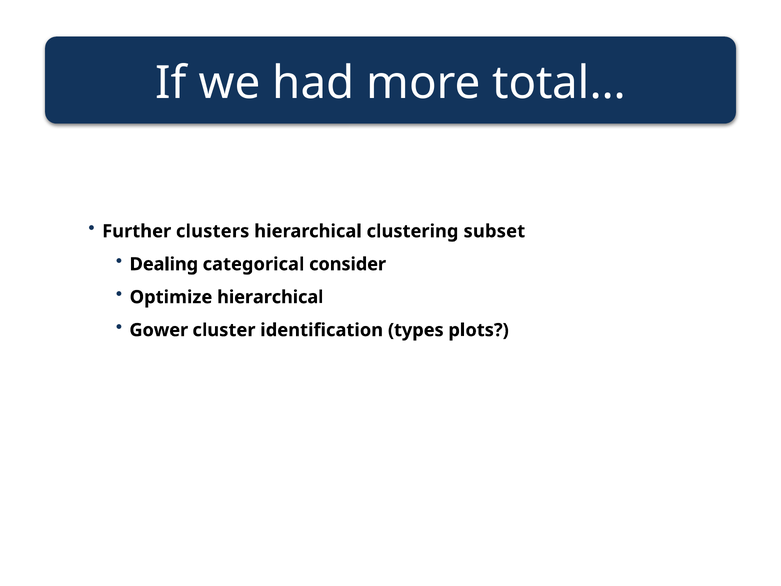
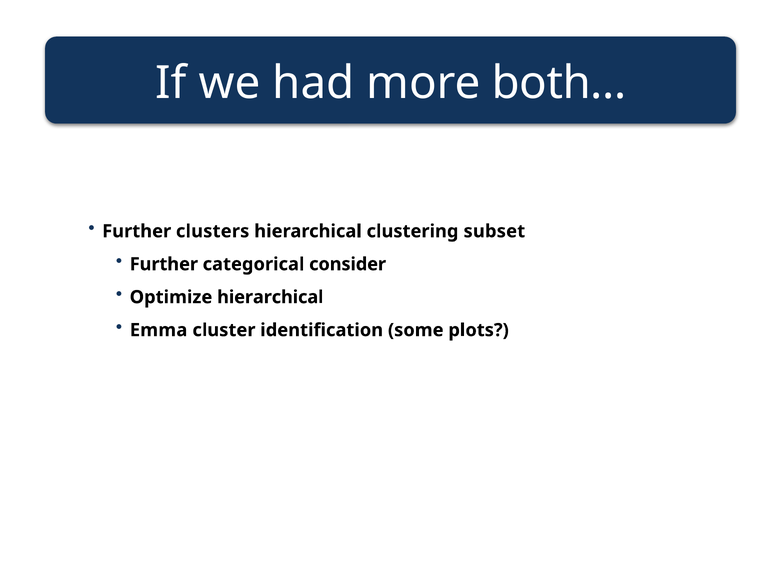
total…: total… -> both…
Dealing at (164, 264): Dealing -> Further
Gower: Gower -> Emma
types: types -> some
